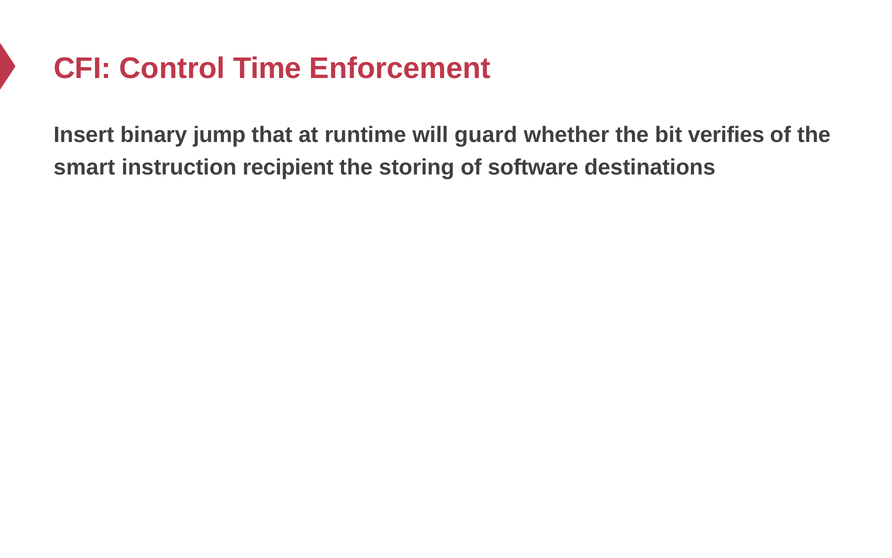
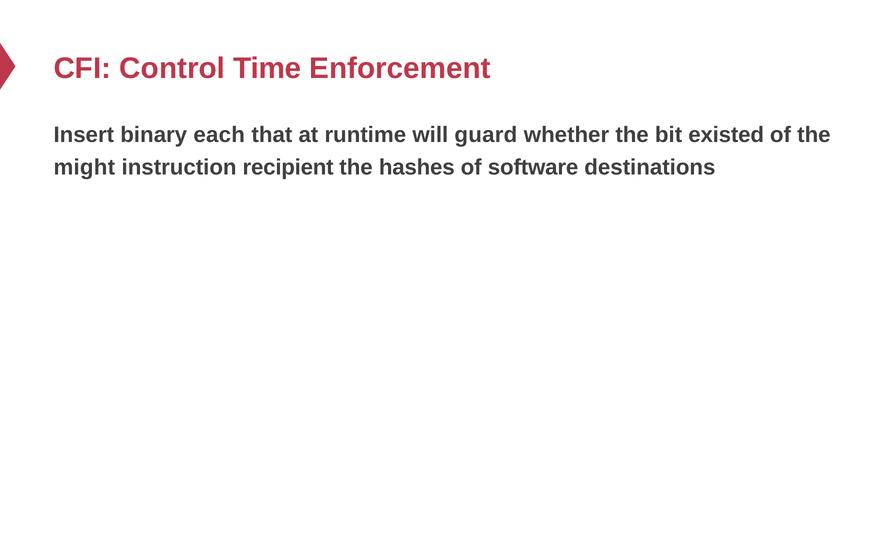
jump: jump -> each
verifies: verifies -> existed
smart: smart -> might
storing: storing -> hashes
